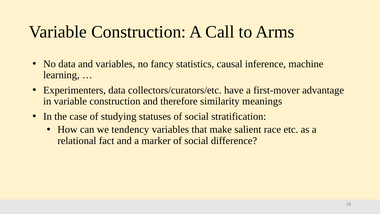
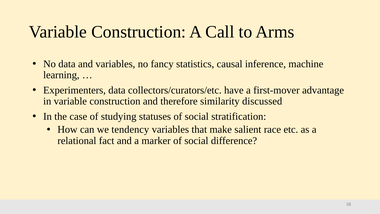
meanings: meanings -> discussed
